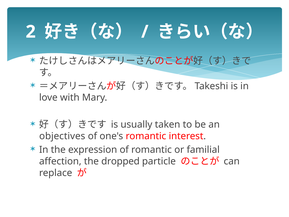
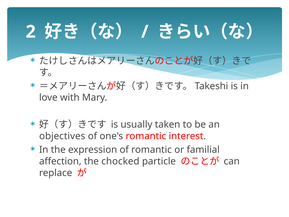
dropped: dropped -> chocked
